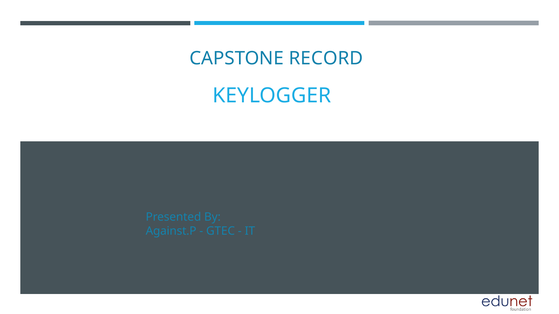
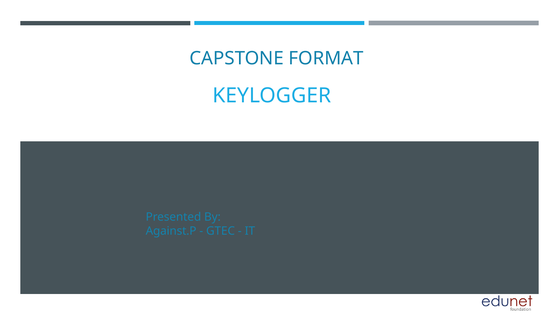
RECORD: RECORD -> FORMAT
